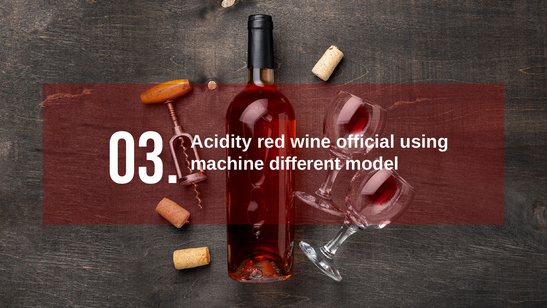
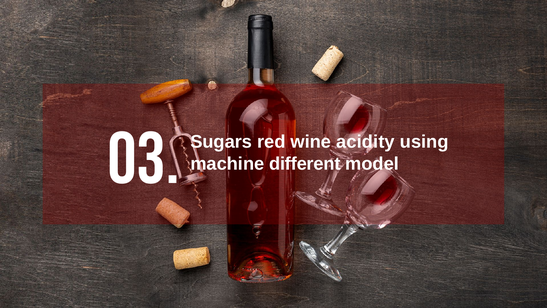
Acidity: Acidity -> Sugars
official: official -> acidity
